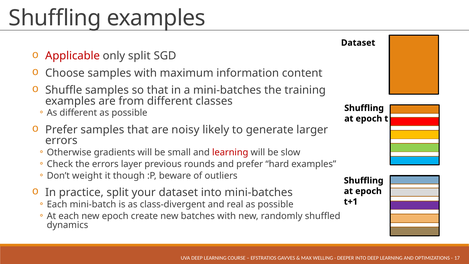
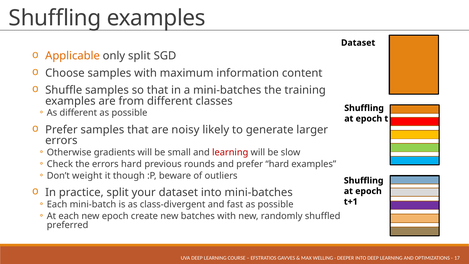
Applicable colour: red -> orange
errors layer: layer -> hard
real: real -> fast
dynamics: dynamics -> preferred
